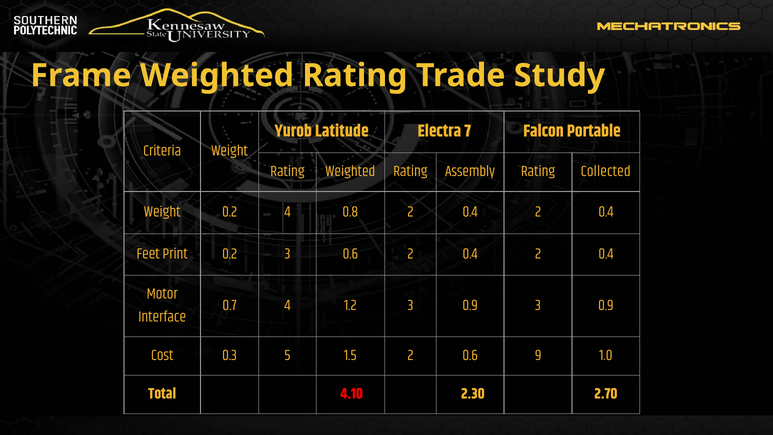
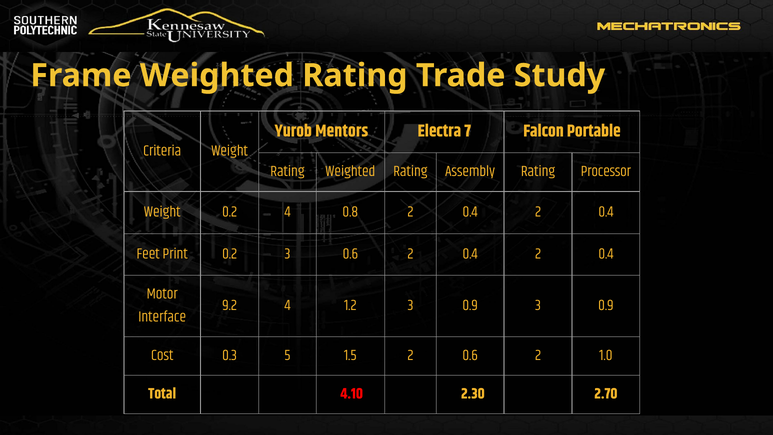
Latitude: Latitude -> Mentors
Collected: Collected -> Processor
0.7: 0.7 -> 9.2
2 0.6 9: 9 -> 2
